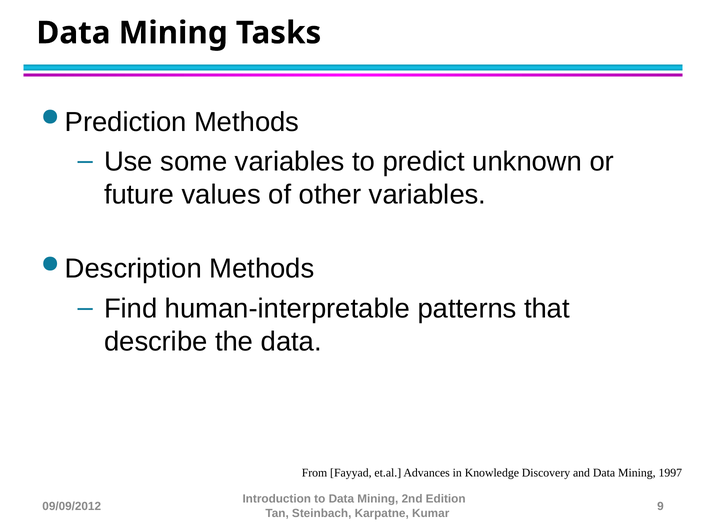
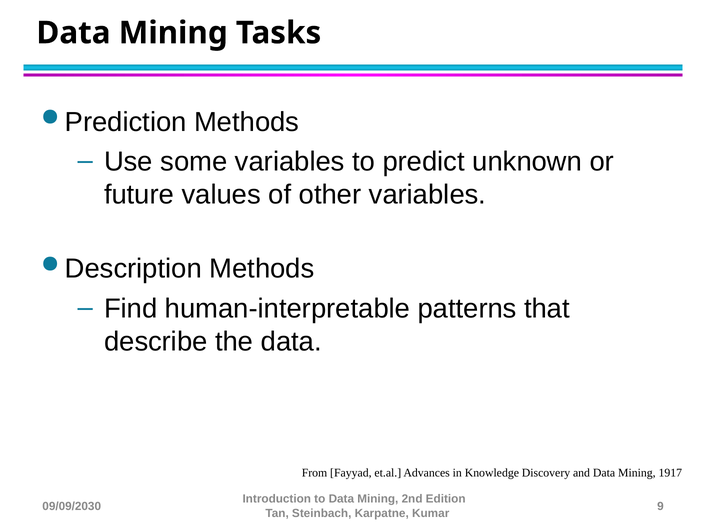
1997: 1997 -> 1917
09/09/2012: 09/09/2012 -> 09/09/2030
